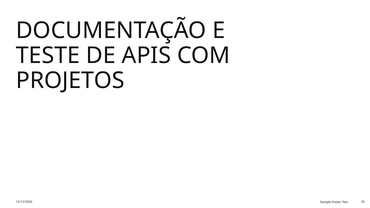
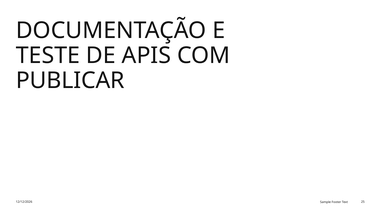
PROJETOS: PROJETOS -> PUBLICAR
